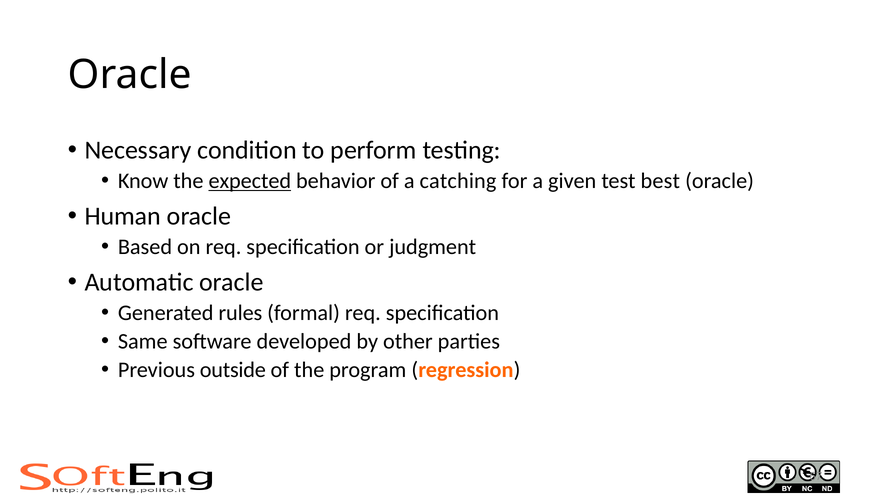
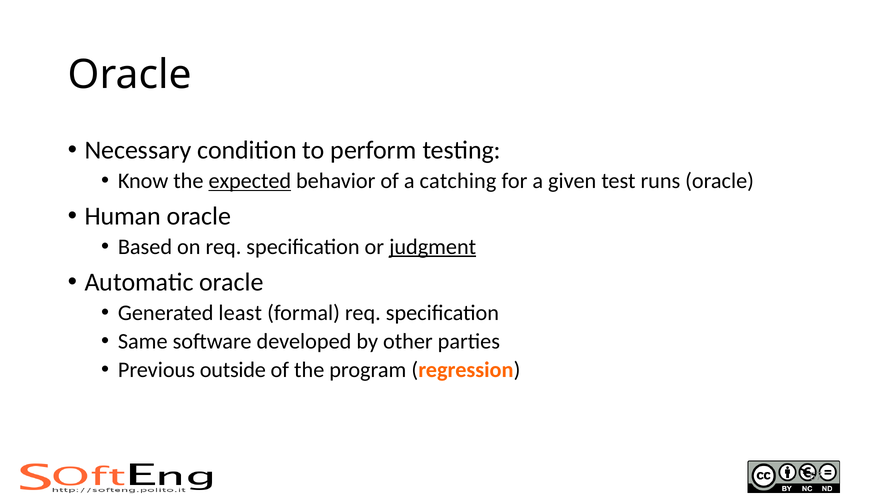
best: best -> runs
judgment underline: none -> present
rules: rules -> least
